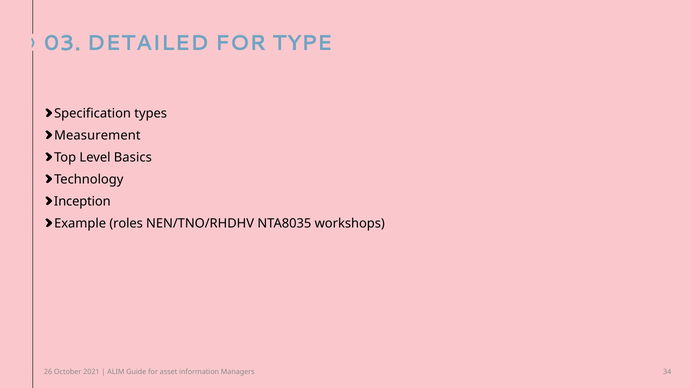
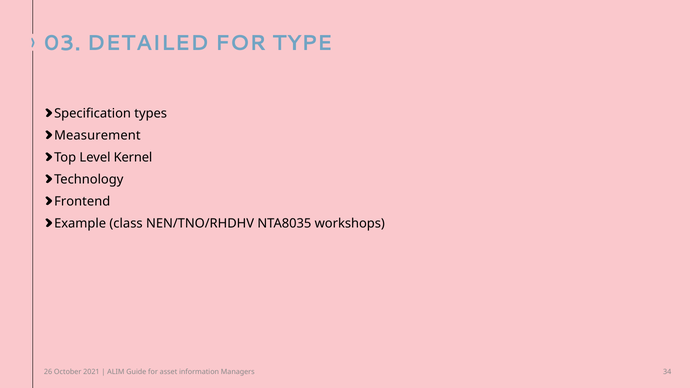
Basics: Basics -> Kernel
Inception: Inception -> Frontend
roles: roles -> class
